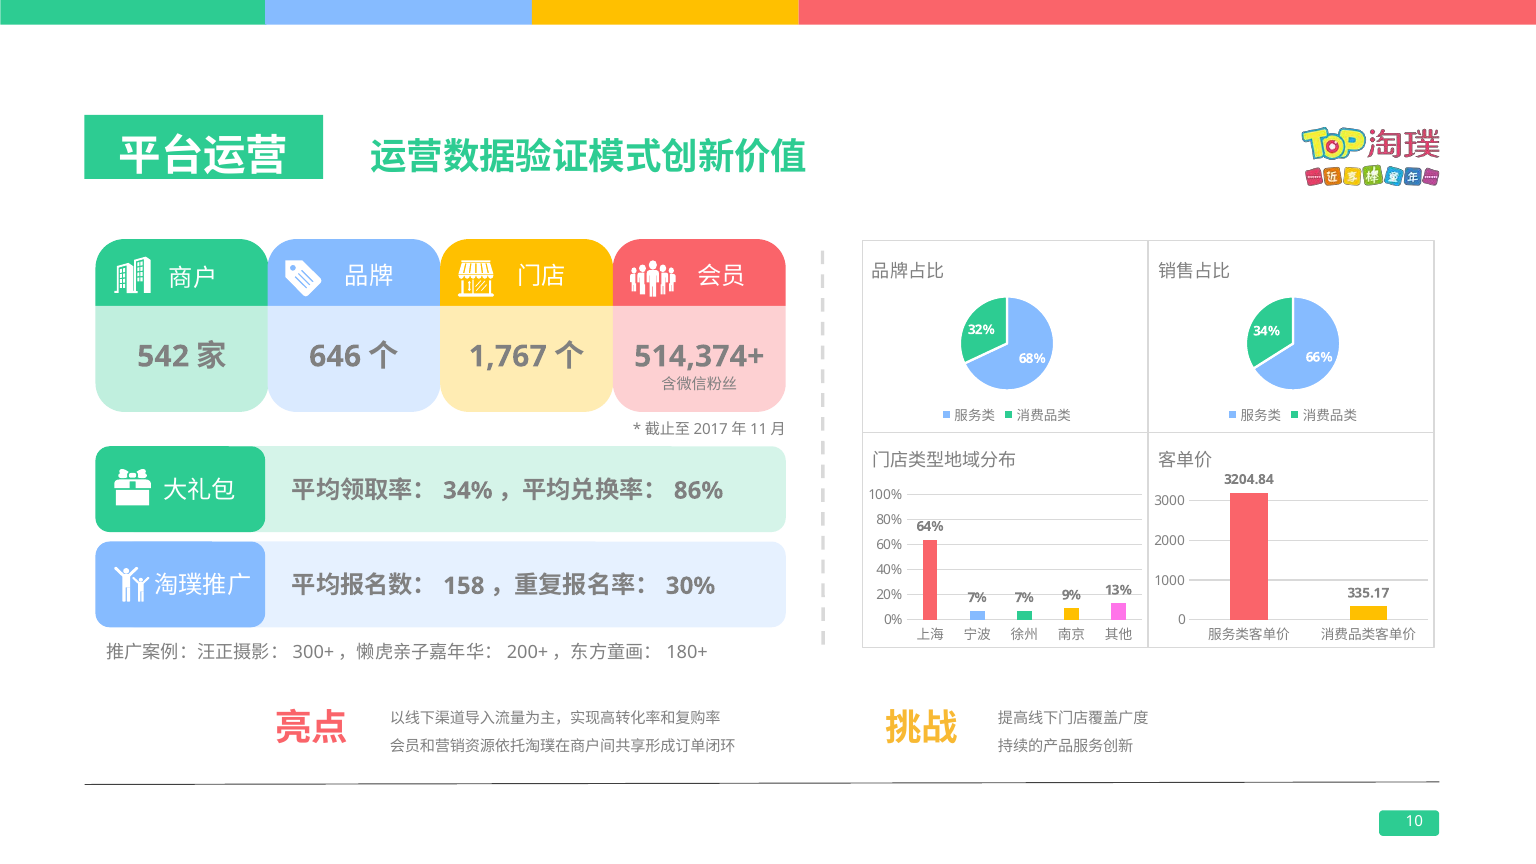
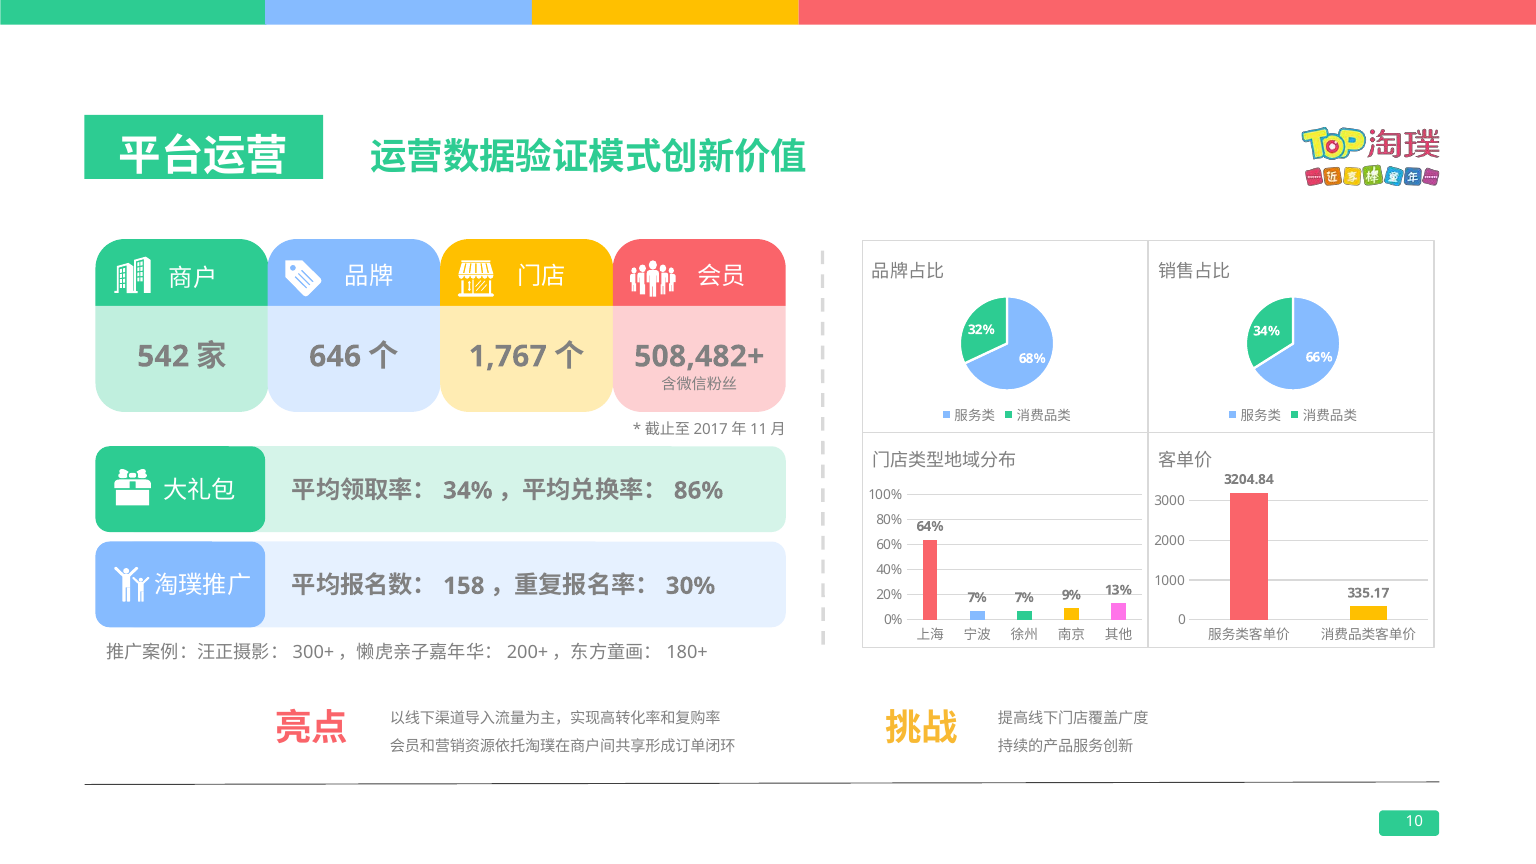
514,374+: 514,374+ -> 508,482+
